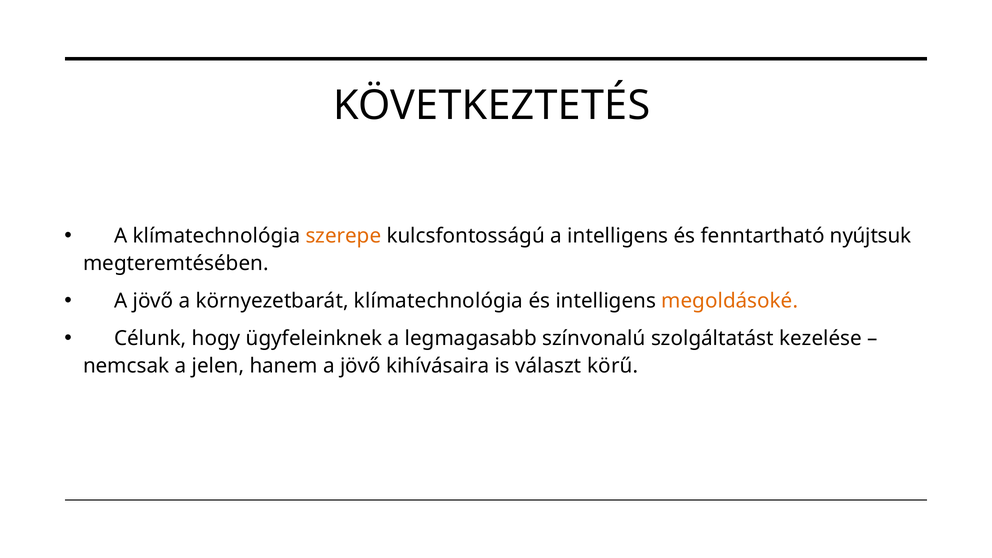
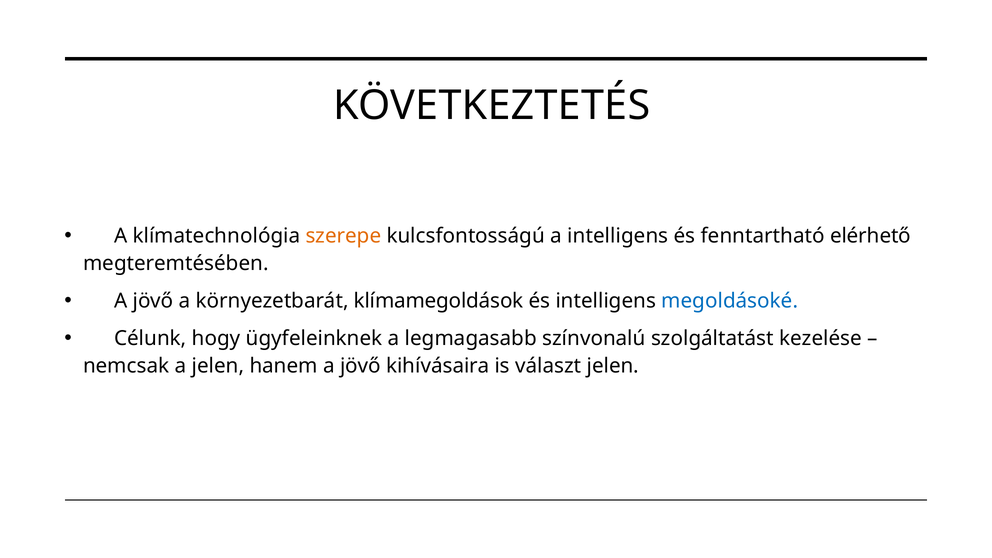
nyújtsuk: nyújtsuk -> elérhető
környezetbarát klímatechnológia: klímatechnológia -> klímamegoldások
megoldásoké colour: orange -> blue
választ körű: körű -> jelen
